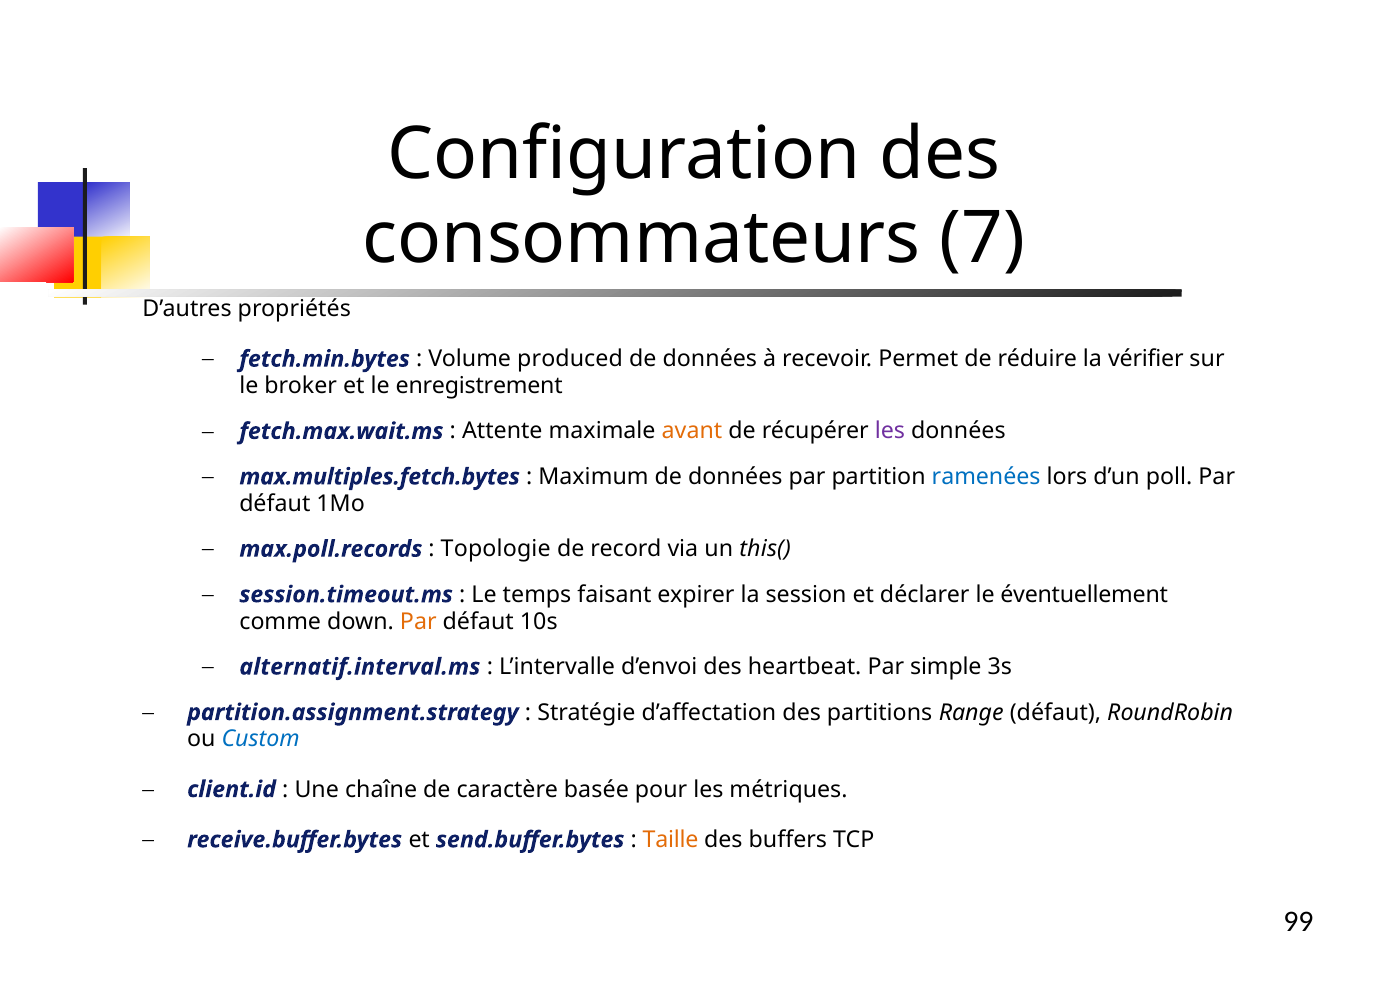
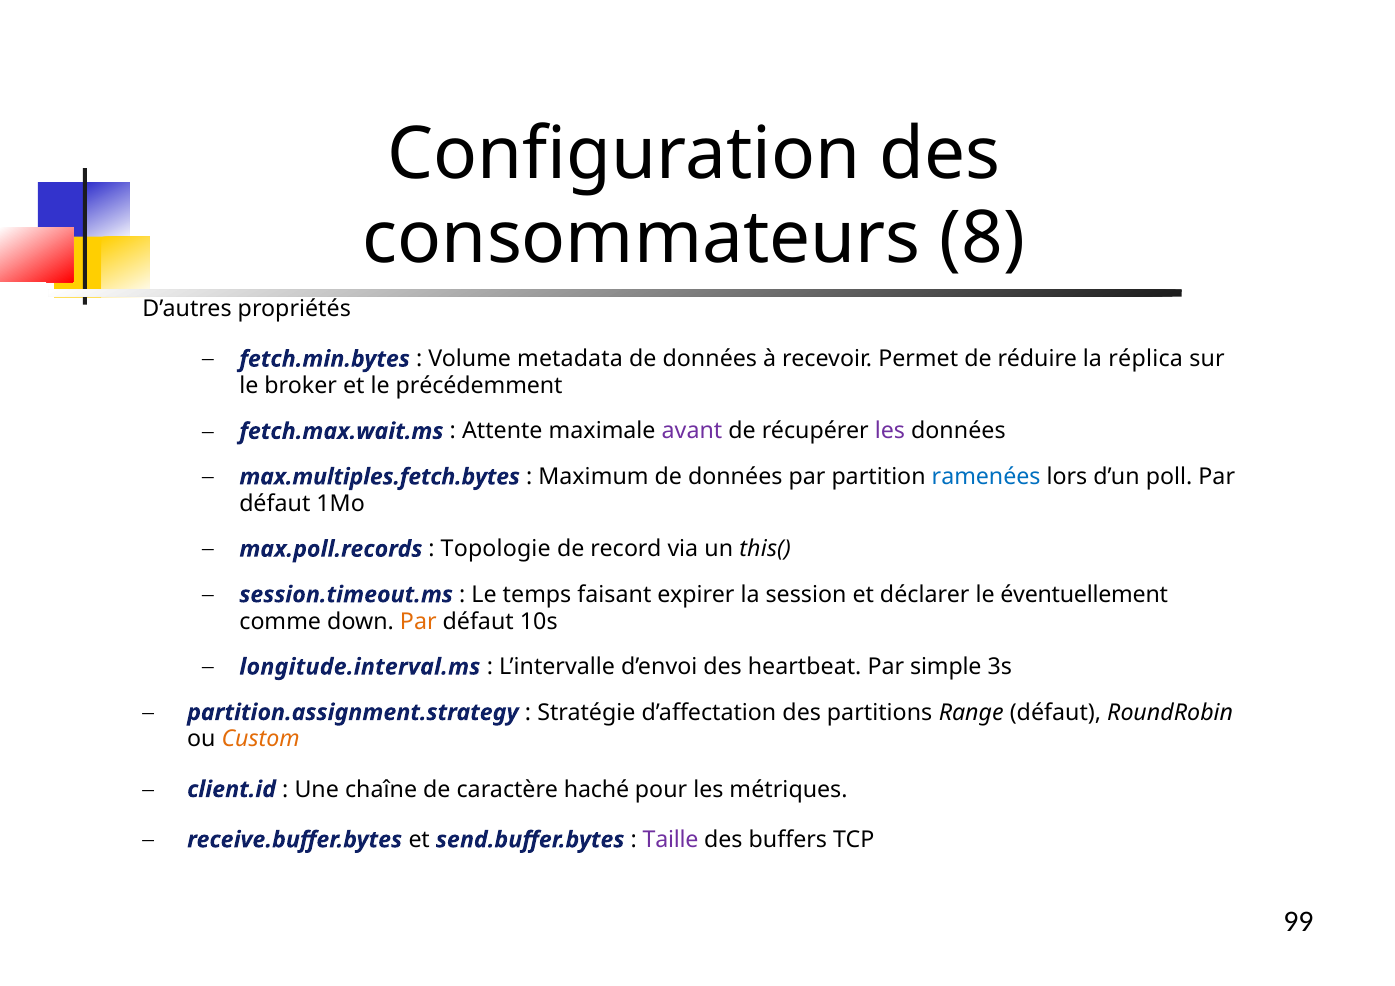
7: 7 -> 8
produced: produced -> metadata
vérifier: vérifier -> réplica
enregistrement: enregistrement -> précédemment
avant colour: orange -> purple
alternatif.interval.ms: alternatif.interval.ms -> longitude.interval.ms
Custom colour: blue -> orange
basée: basée -> haché
Taille colour: orange -> purple
